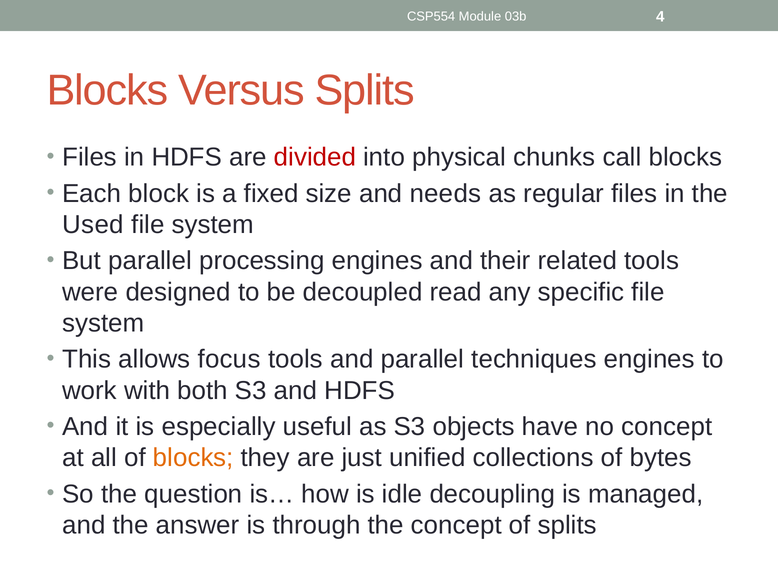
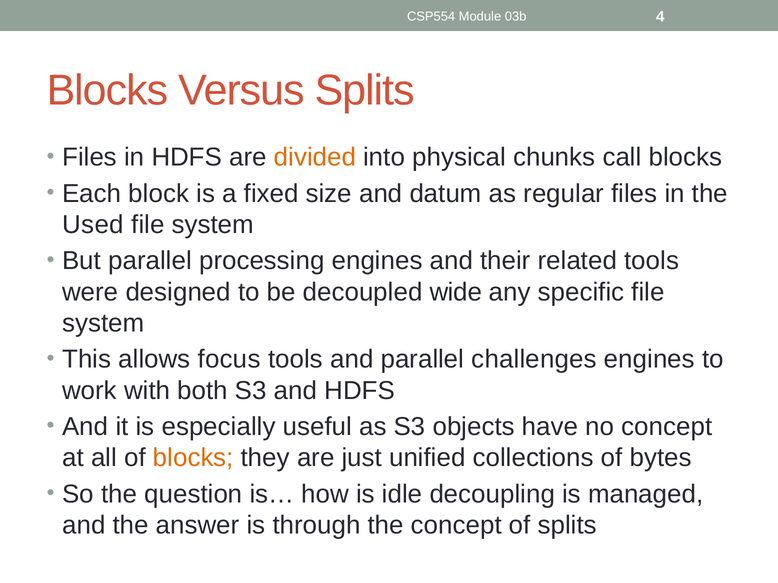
divided colour: red -> orange
needs: needs -> datum
read: read -> wide
techniques: techniques -> challenges
